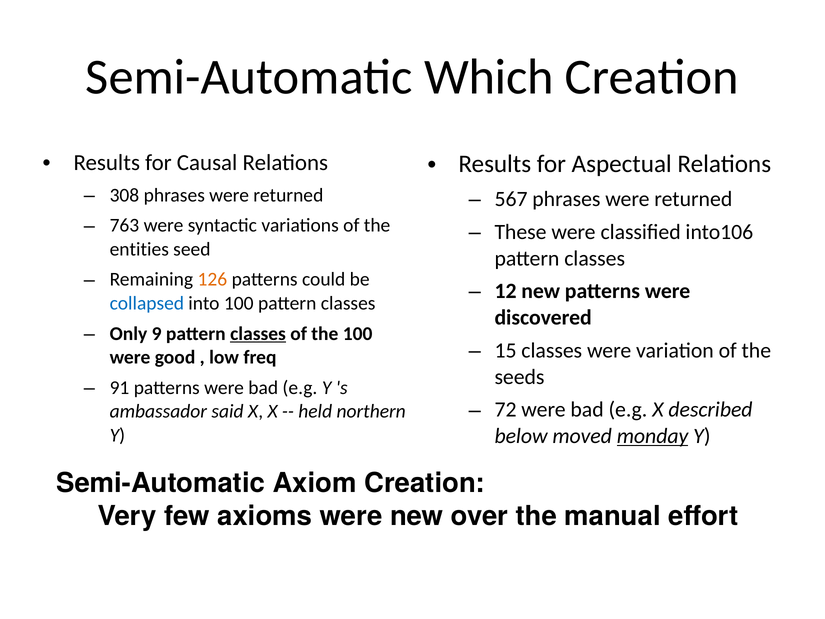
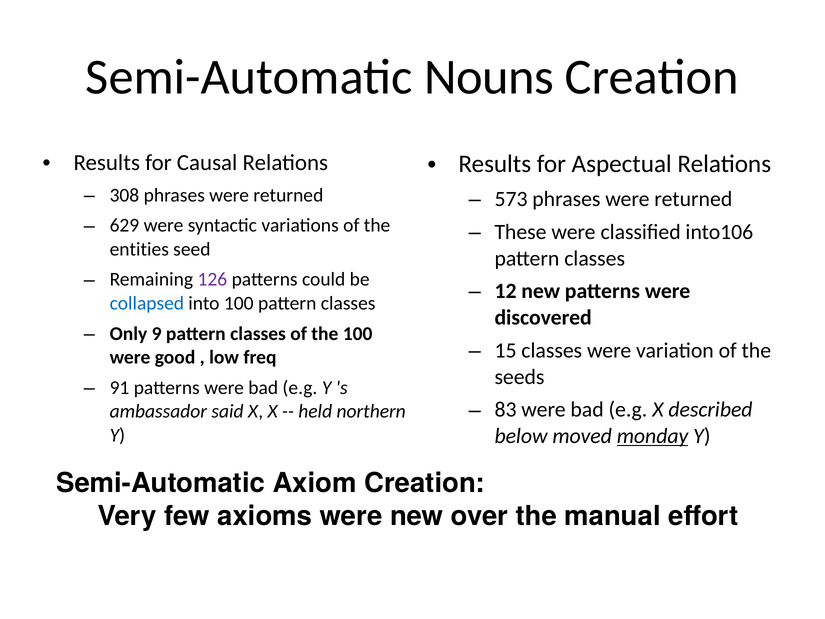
Which: Which -> Nouns
567: 567 -> 573
763: 763 -> 629
126 colour: orange -> purple
classes at (258, 333) underline: present -> none
72: 72 -> 83
